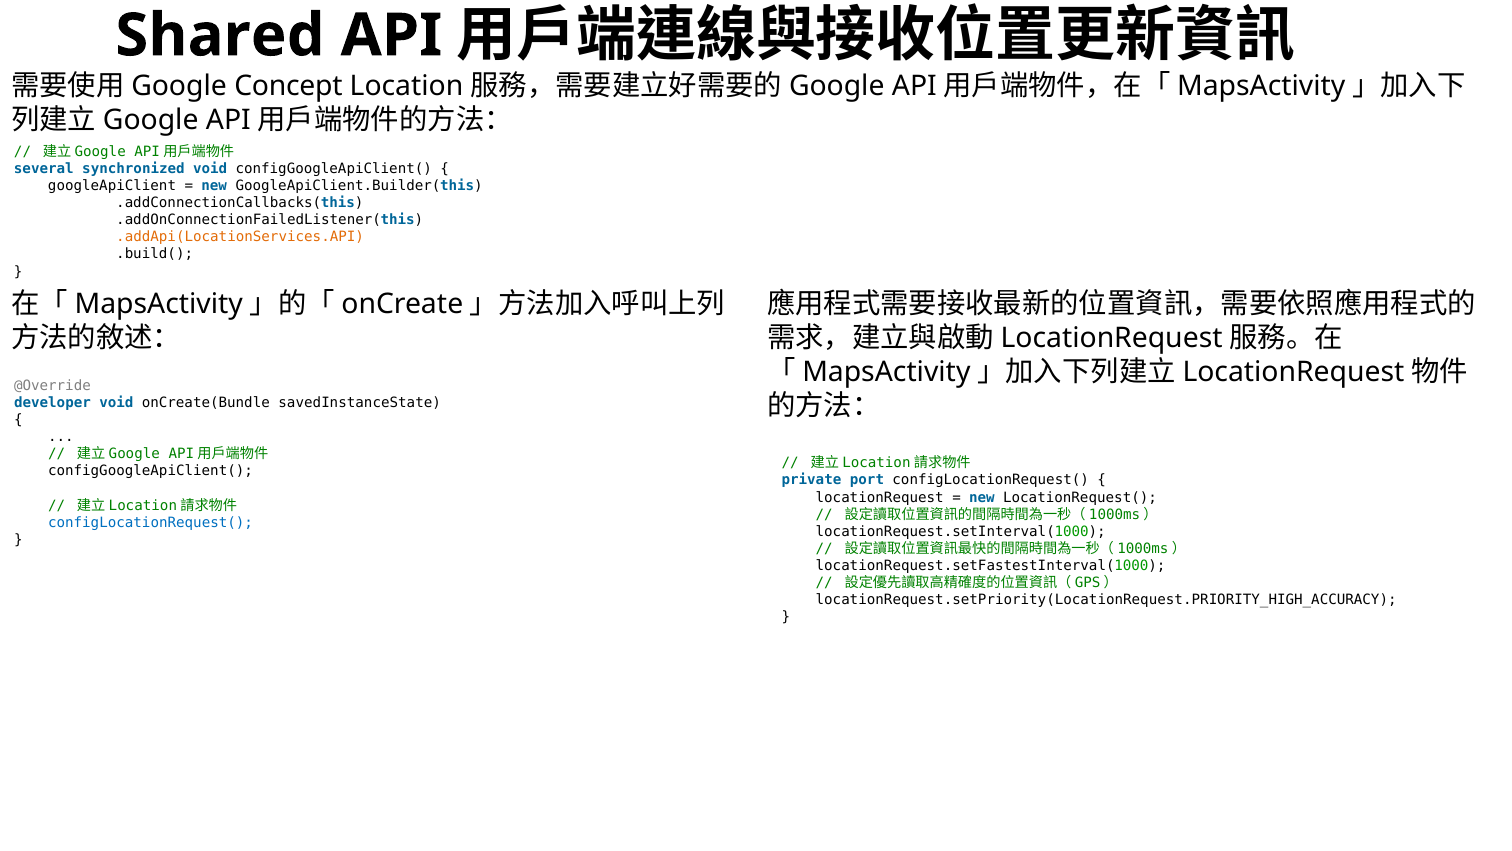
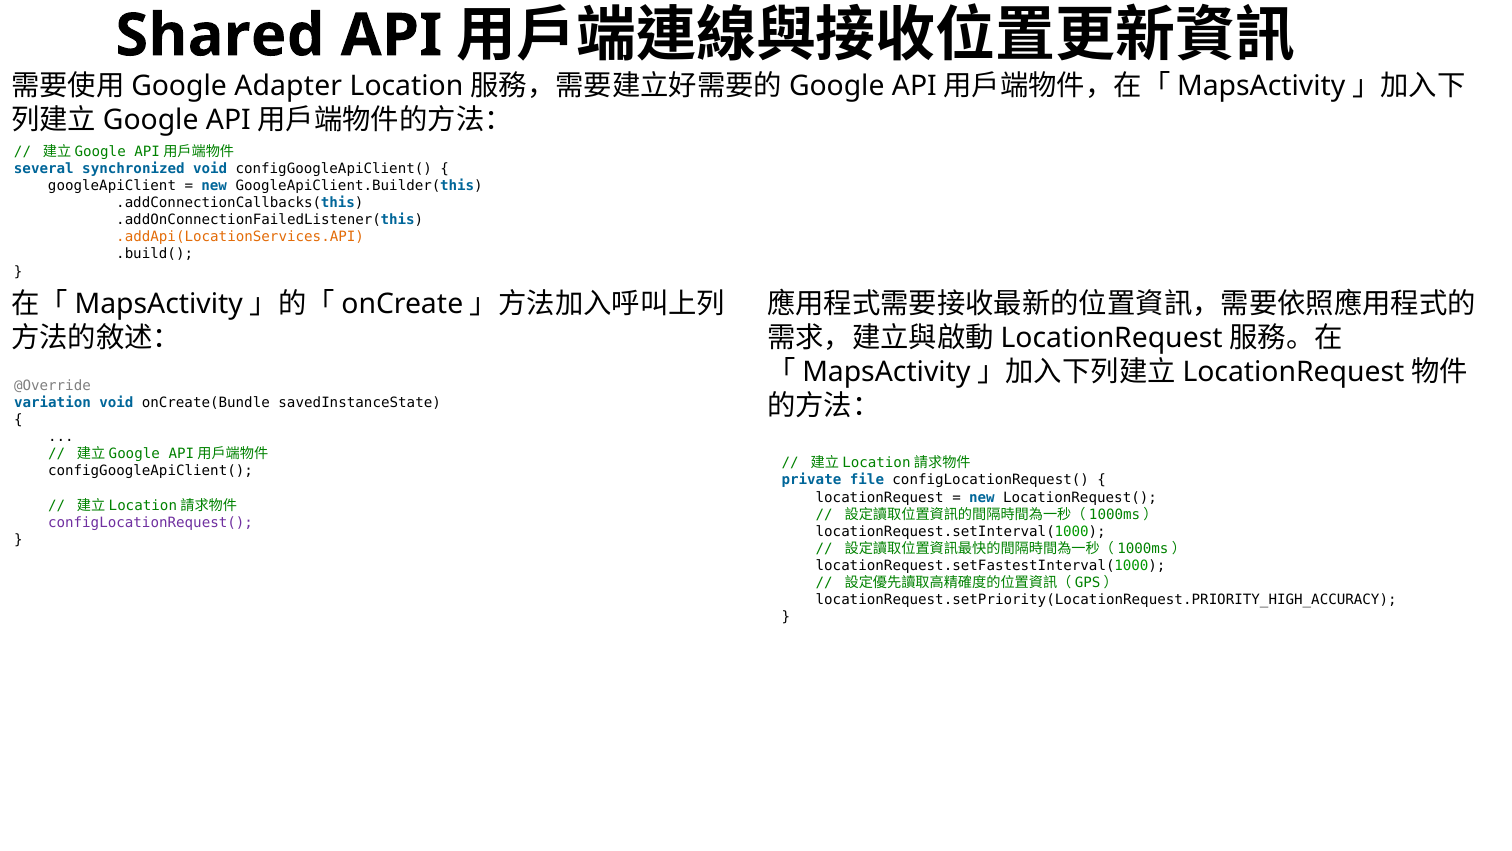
Concept: Concept -> Adapter
developer: developer -> variation
port: port -> file
configLocationRequest( at (151, 522) colour: blue -> purple
